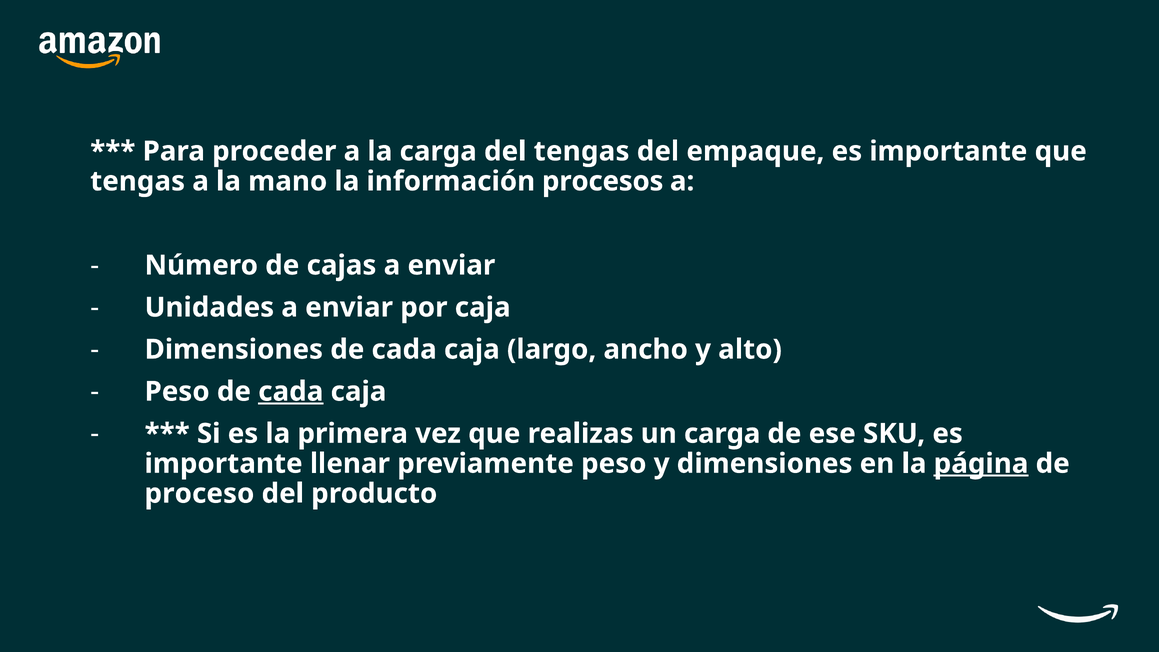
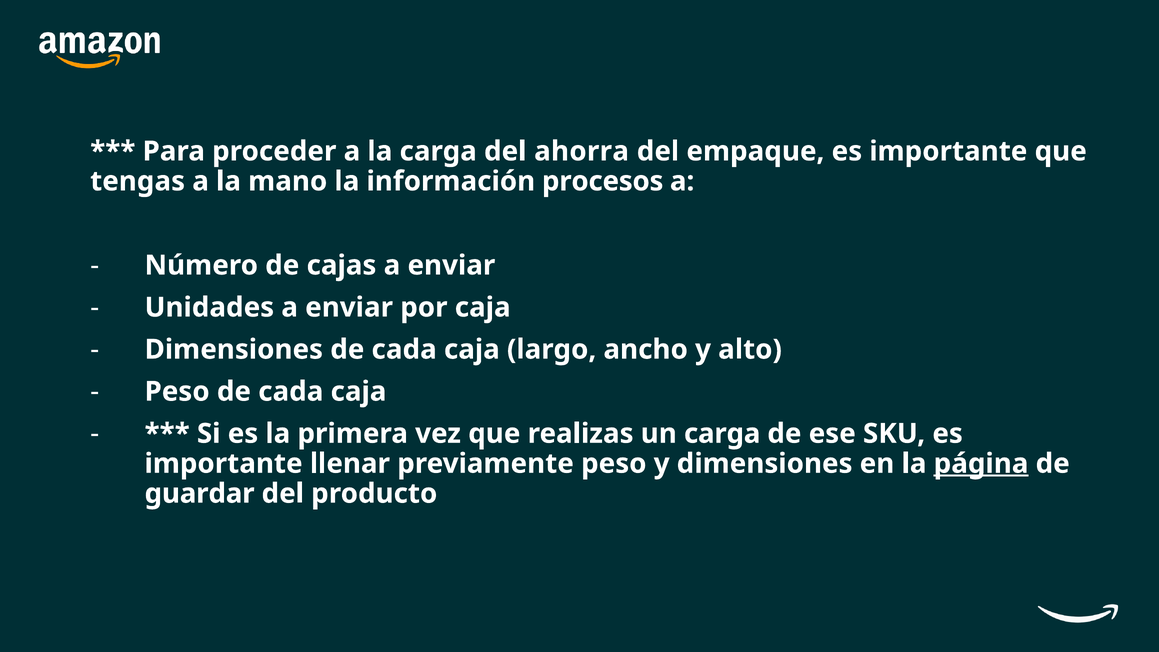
del tengas: tengas -> ahorra
cada at (291, 392) underline: present -> none
proceso: proceso -> guardar
